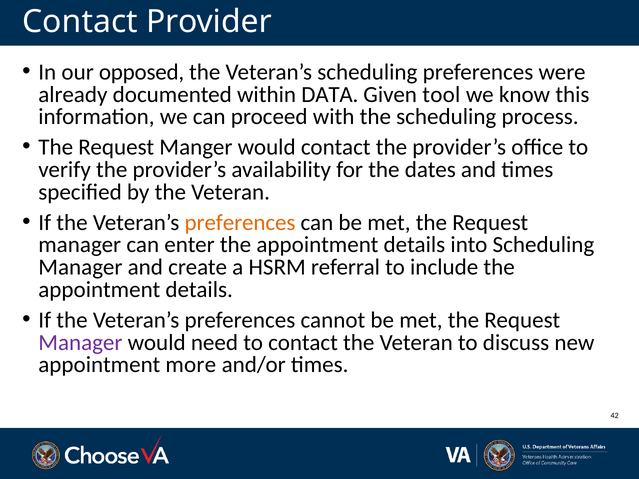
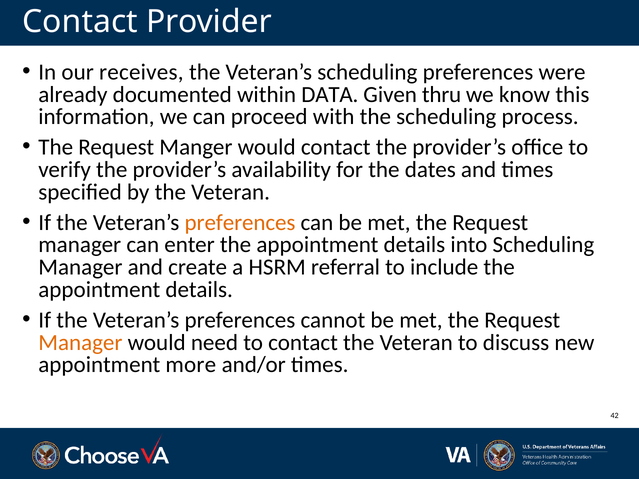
opposed: opposed -> receives
tool: tool -> thru
Manager at (80, 343) colour: purple -> orange
